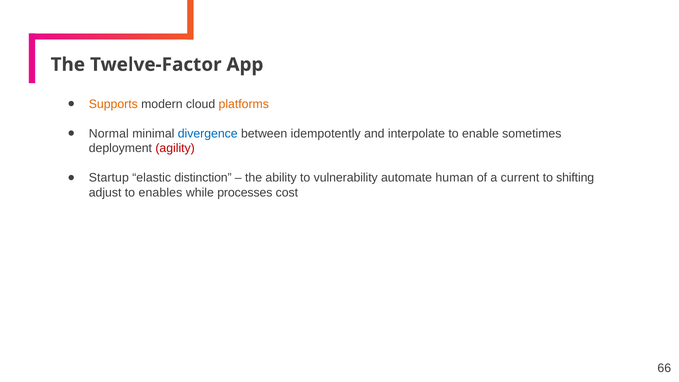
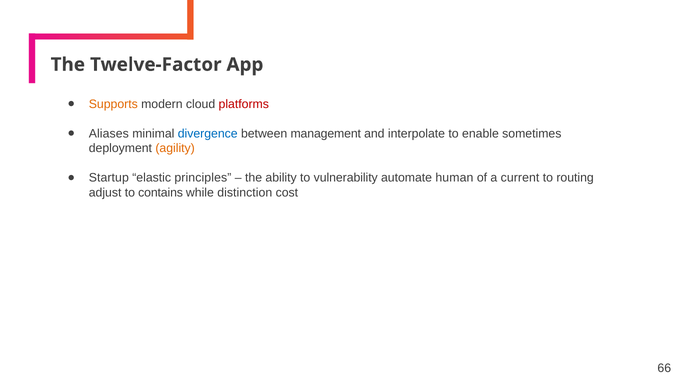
platforms colour: orange -> red
Normal: Normal -> Aliases
idempotently: idempotently -> management
agility colour: red -> orange
distinction: distinction -> principles
shifting: shifting -> routing
enables: enables -> contains
processes: processes -> distinction
